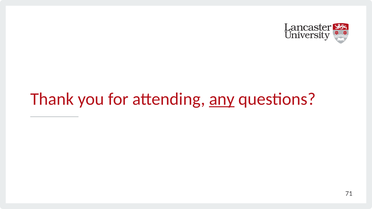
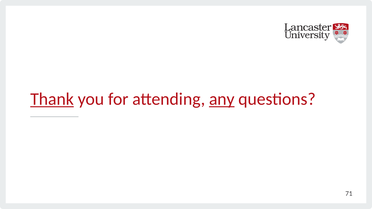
Thank underline: none -> present
